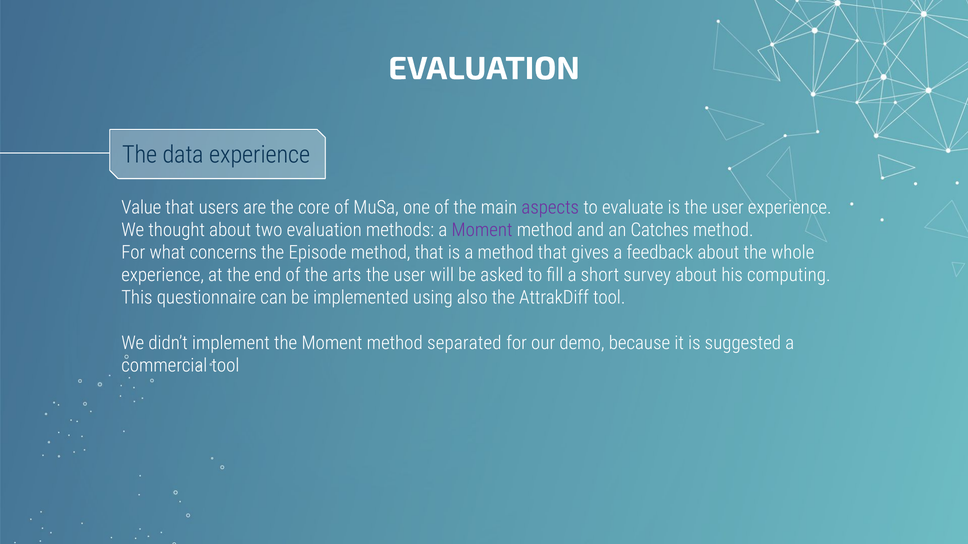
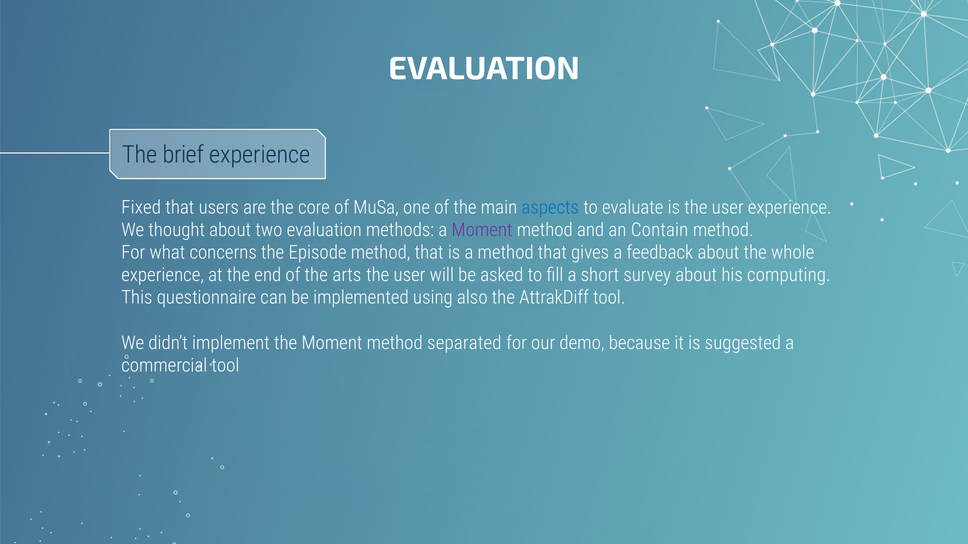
data: data -> brief
Value: Value -> Fixed
aspects colour: purple -> blue
Catches: Catches -> Contain
